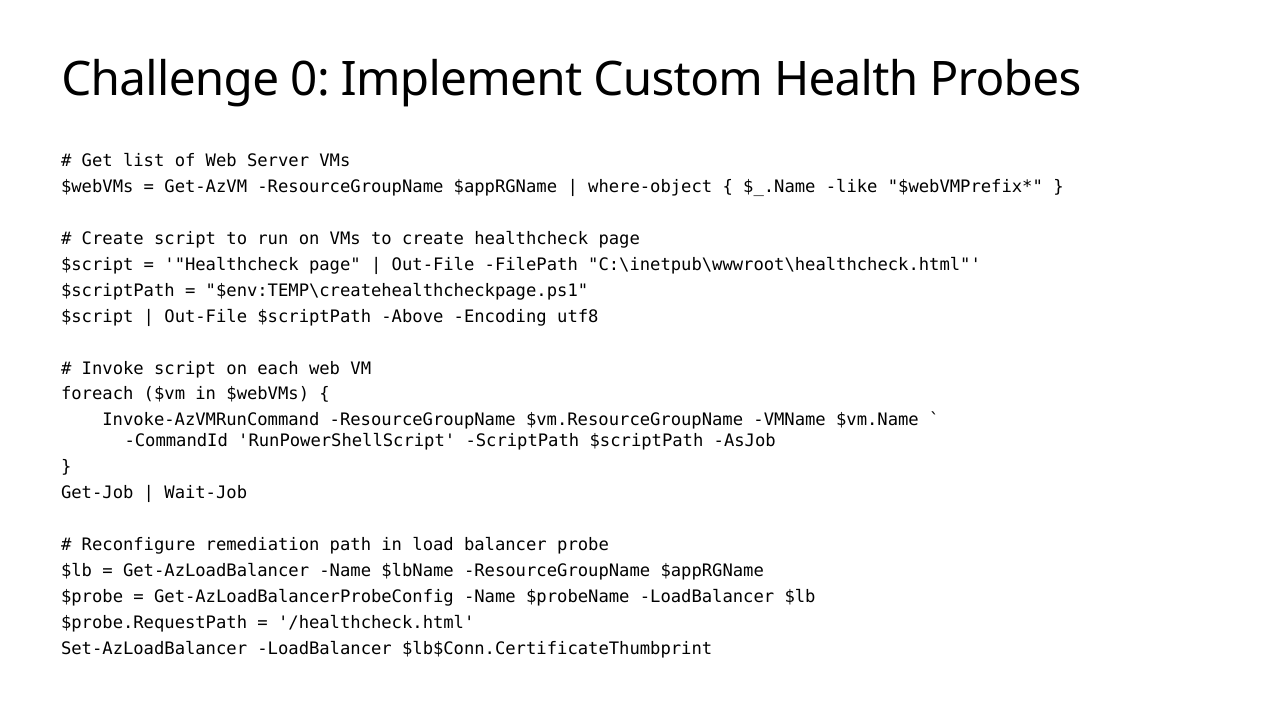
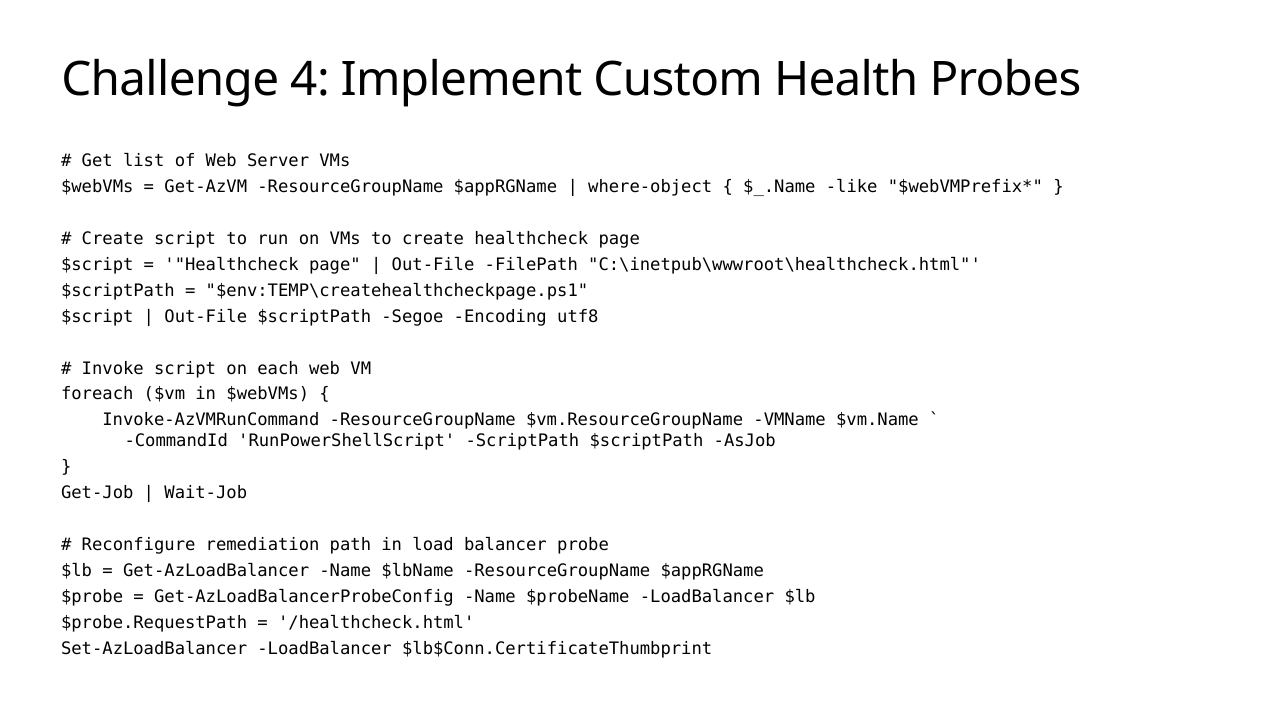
0: 0 -> 4
Above: Above -> Segoe
